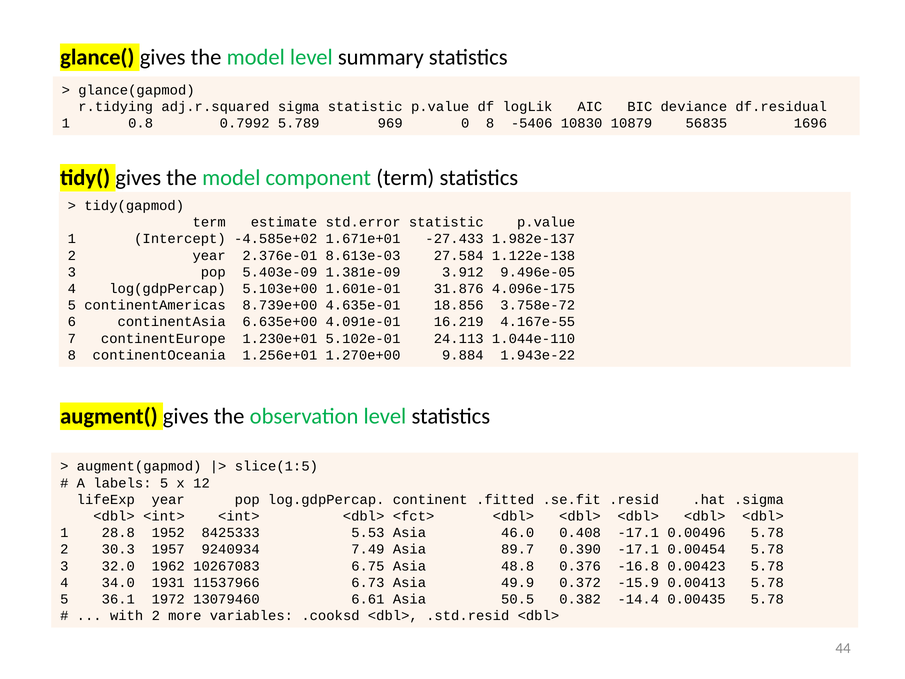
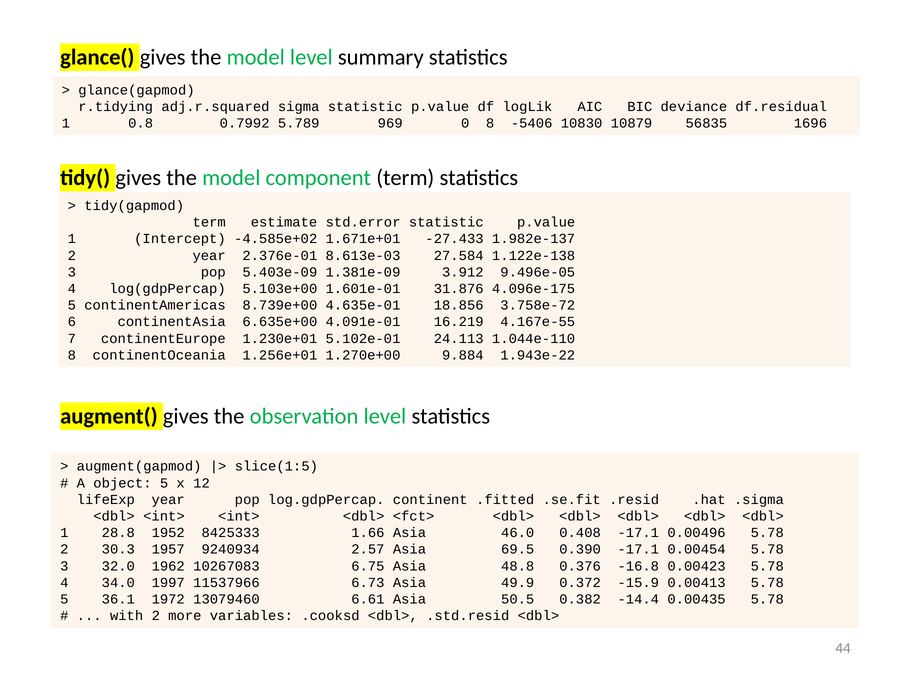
labels: labels -> object
5.53: 5.53 -> 1.66
7.49: 7.49 -> 2.57
89.7: 89.7 -> 69.5
1931: 1931 -> 1997
